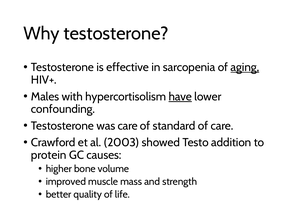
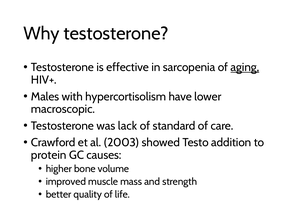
have underline: present -> none
confounding: confounding -> macroscopic
was care: care -> lack
